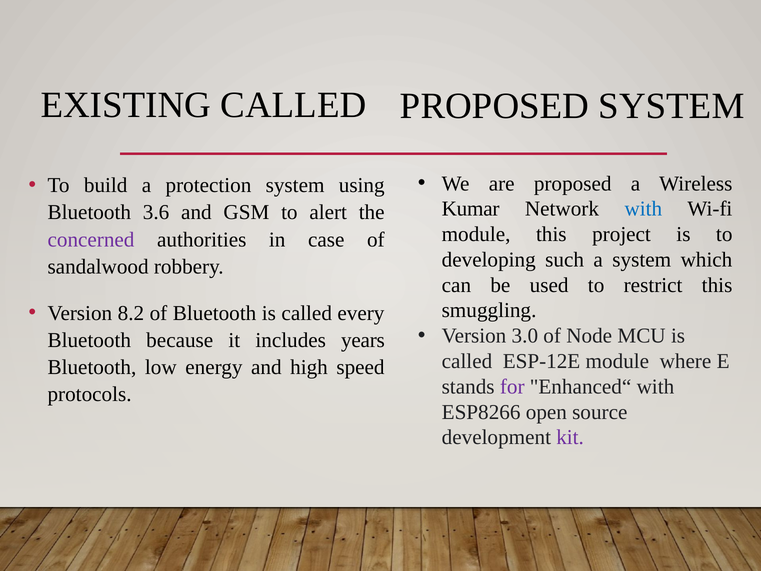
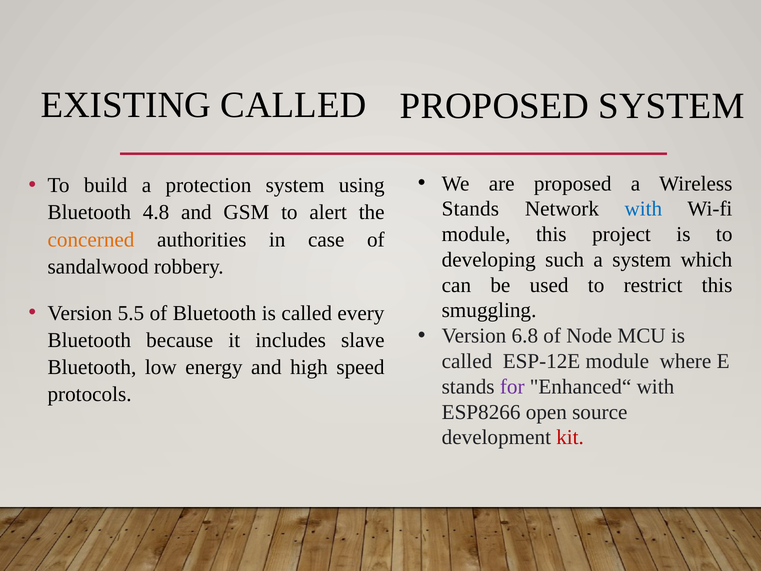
Kumar at (471, 209): Kumar -> Stands
3.6: 3.6 -> 4.8
concerned colour: purple -> orange
8.2: 8.2 -> 5.5
3.0: 3.0 -> 6.8
years: years -> slave
kit colour: purple -> red
